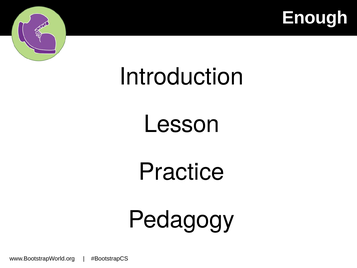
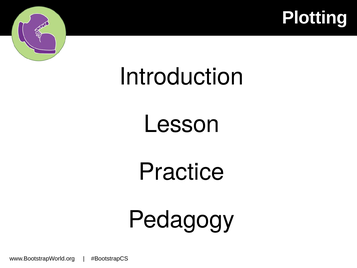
Enough: Enough -> Plotting
